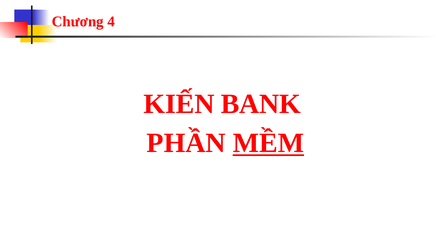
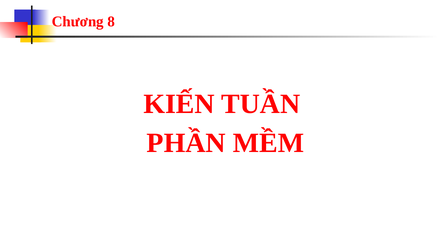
4: 4 -> 8
BANK: BANK -> TUẦN
MỀM underline: present -> none
